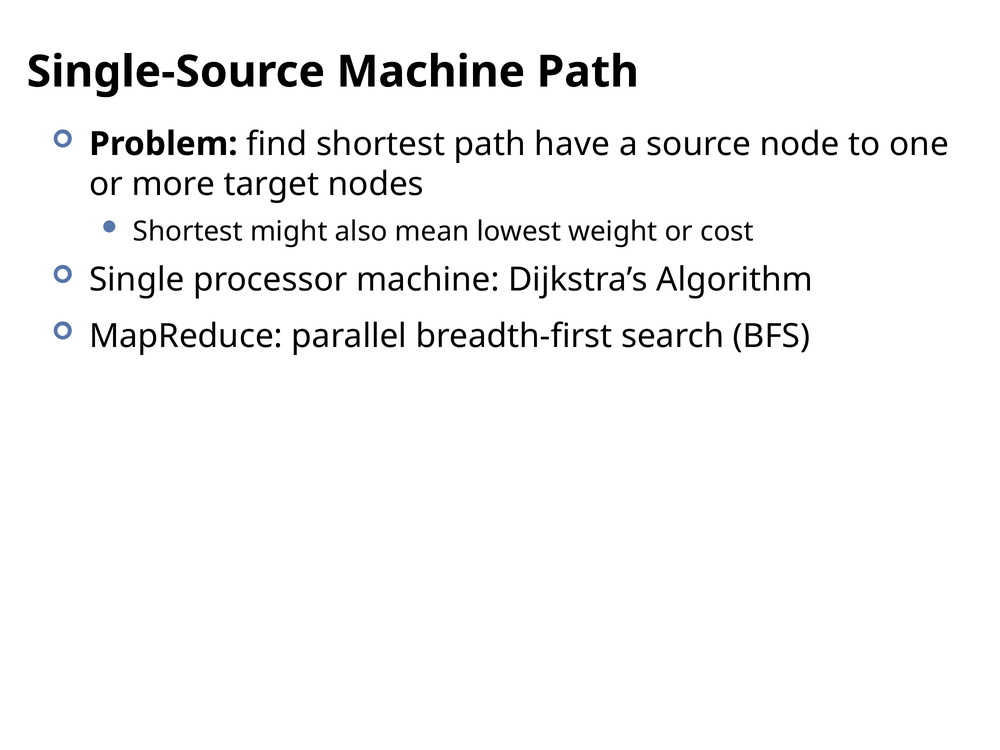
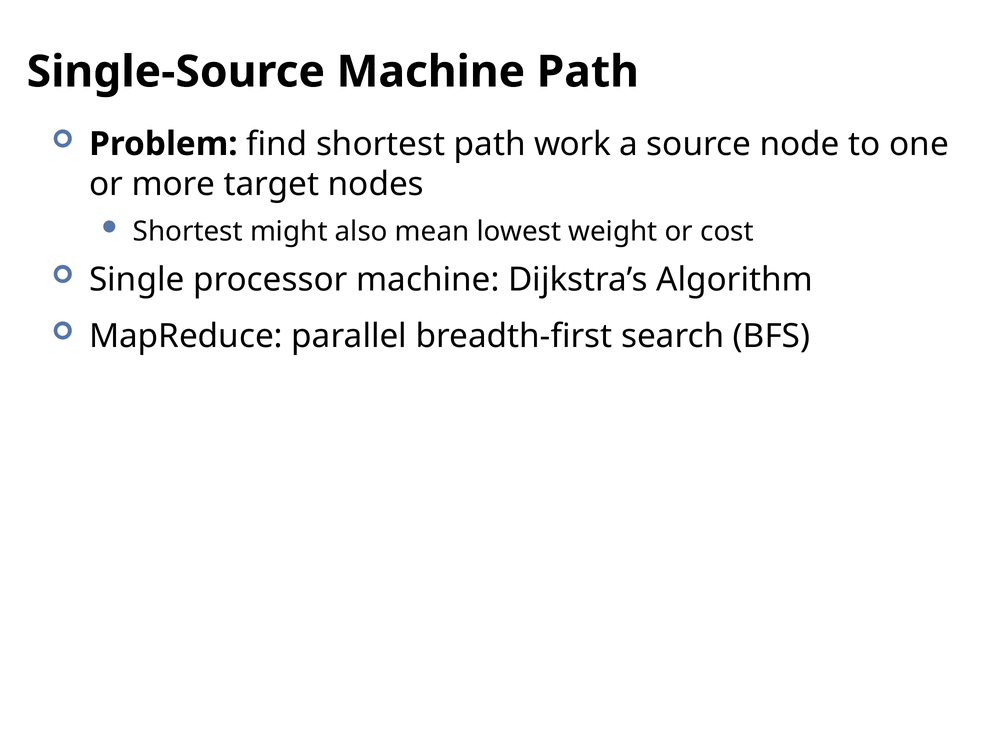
have: have -> work
